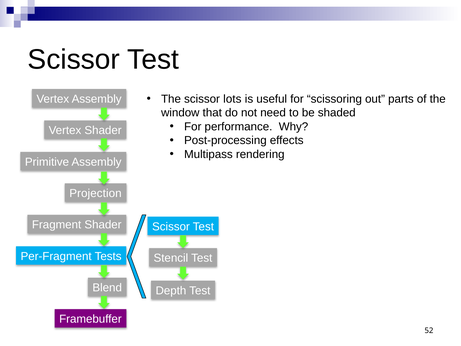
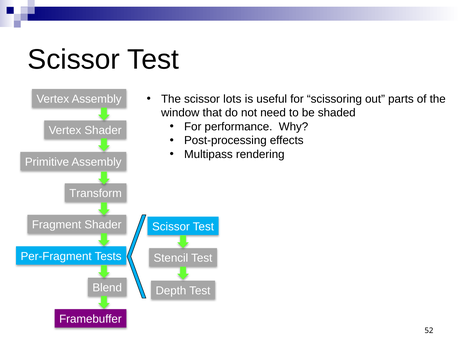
Projection: Projection -> Transform
